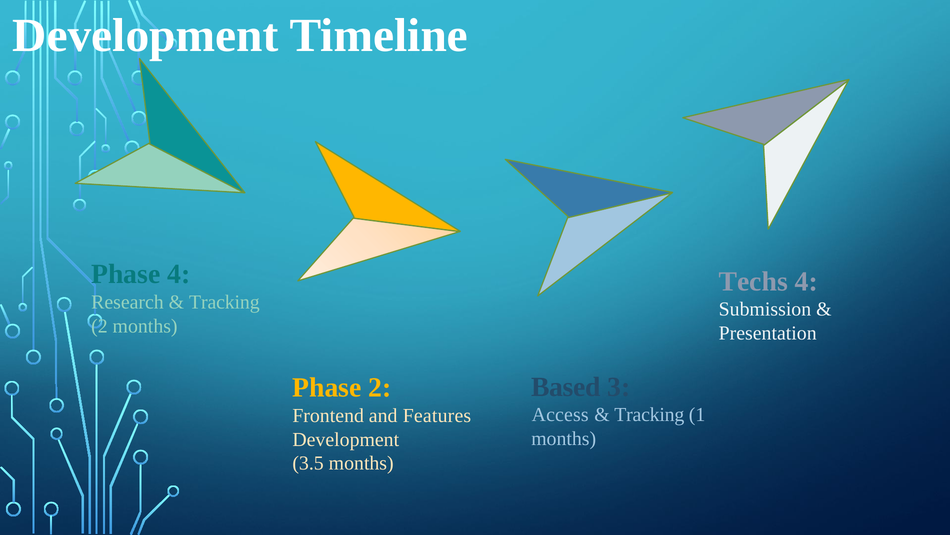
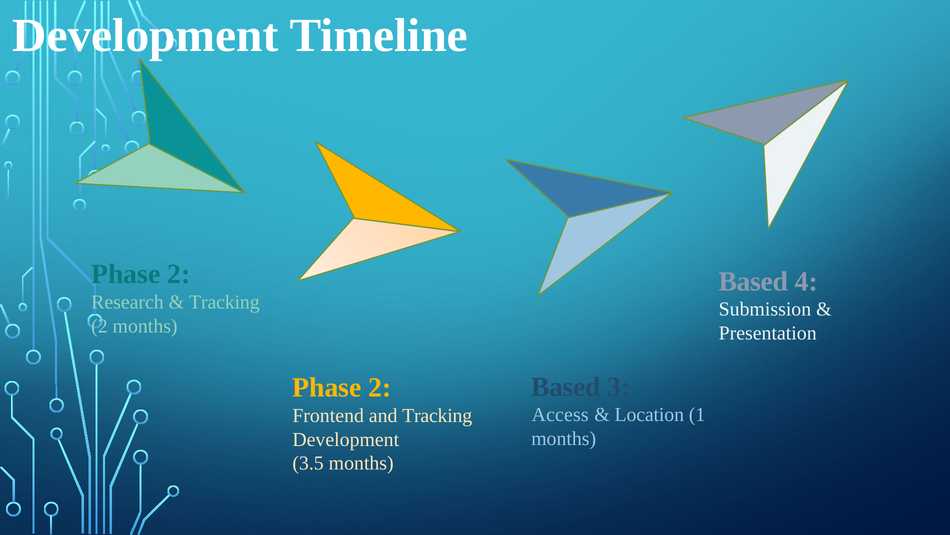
4 at (179, 274): 4 -> 2
Techs at (753, 281): Techs -> Based
Tracking at (649, 414): Tracking -> Location
and Features: Features -> Tracking
